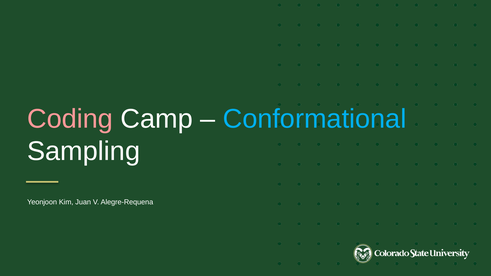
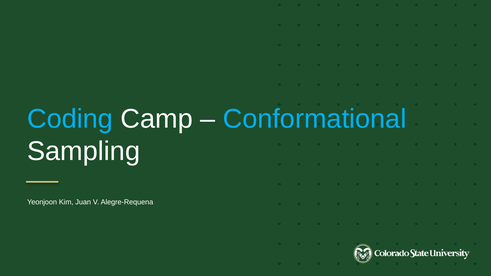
Coding colour: pink -> light blue
